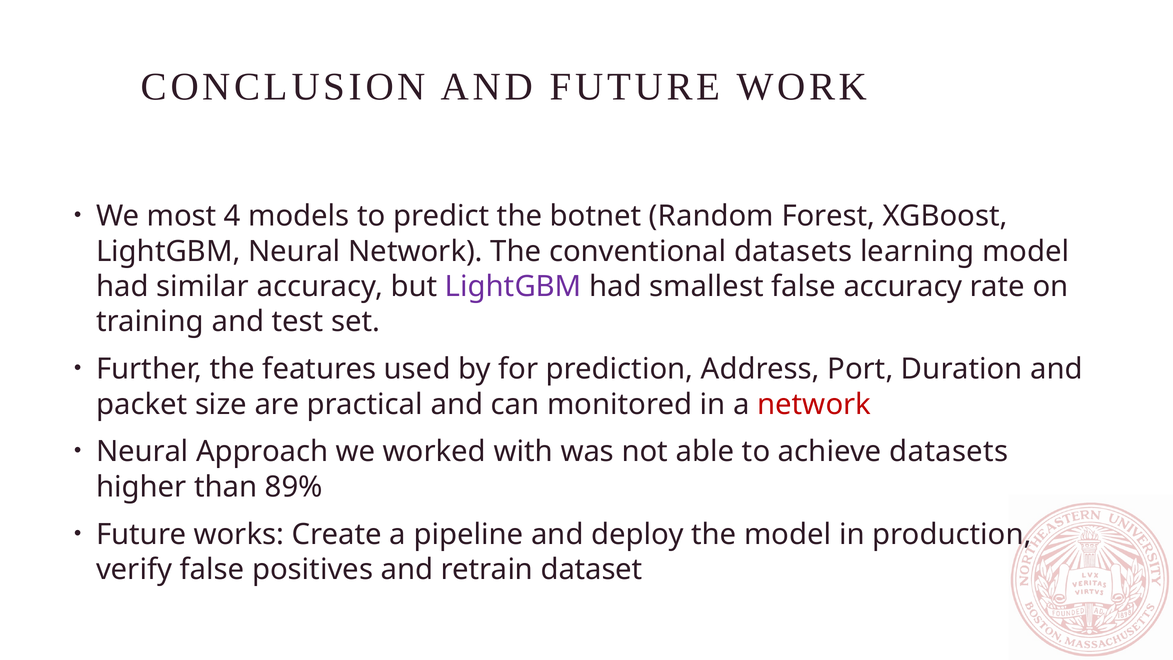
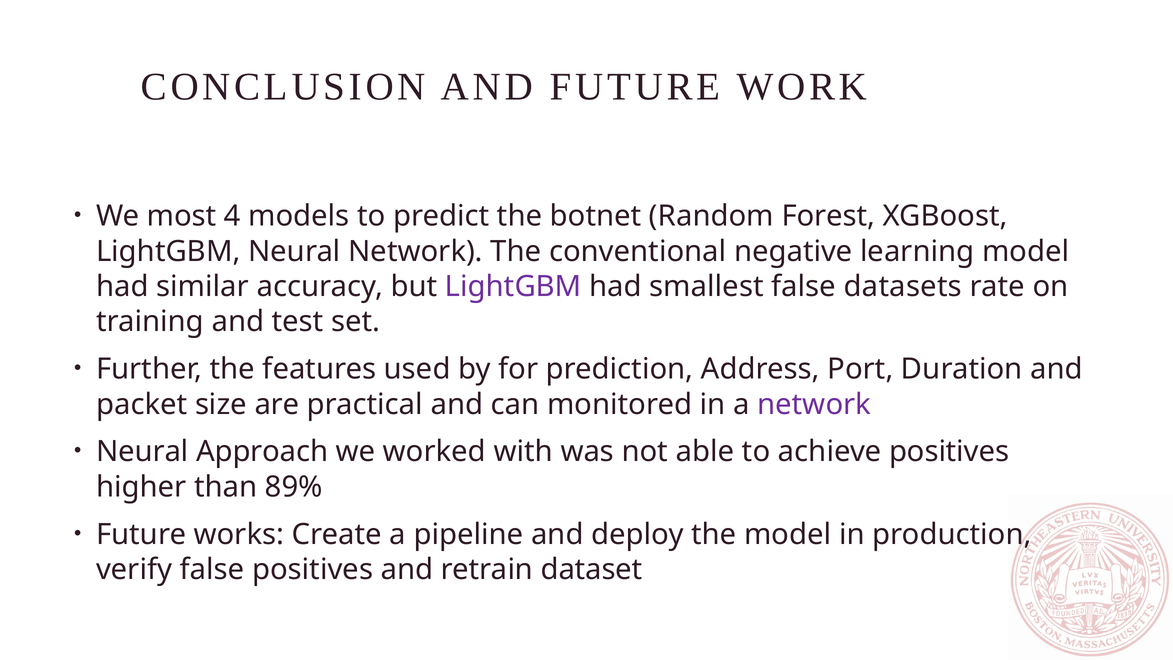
conventional datasets: datasets -> negative
false accuracy: accuracy -> datasets
network at (814, 404) colour: red -> purple
achieve datasets: datasets -> positives
